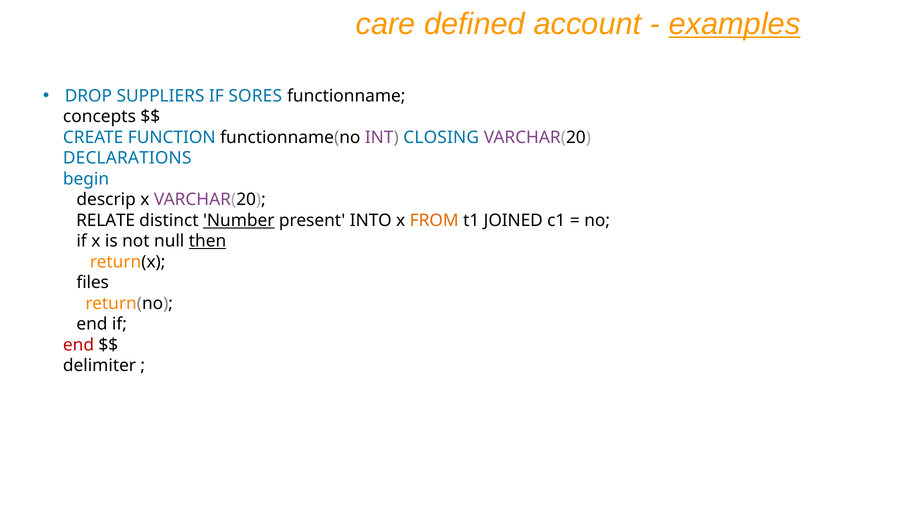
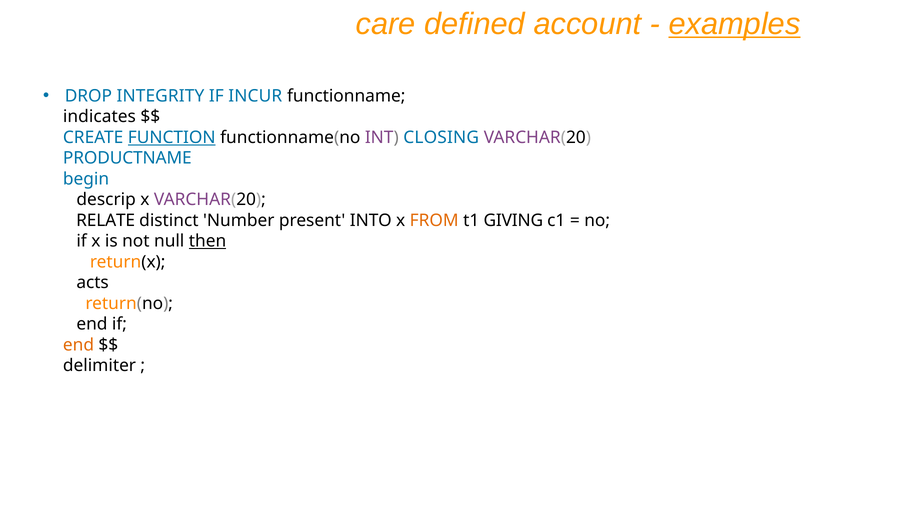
SUPPLIERS: SUPPLIERS -> INTEGRITY
SORES: SORES -> INCUR
concepts: concepts -> indicates
FUNCTION underline: none -> present
DECLARATIONS: DECLARATIONS -> PRODUCTNAME
Number underline: present -> none
JOINED: JOINED -> GIVING
files: files -> acts
end at (78, 345) colour: red -> orange
